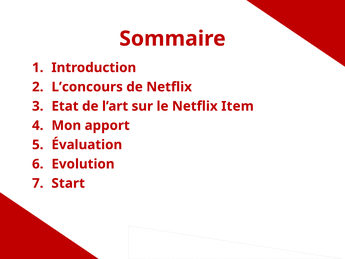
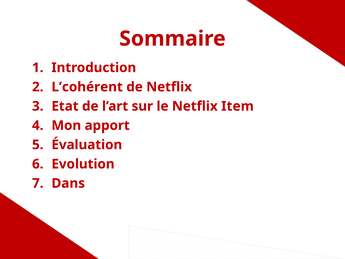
L’concours: L’concours -> L’cohérent
Start: Start -> Dans
